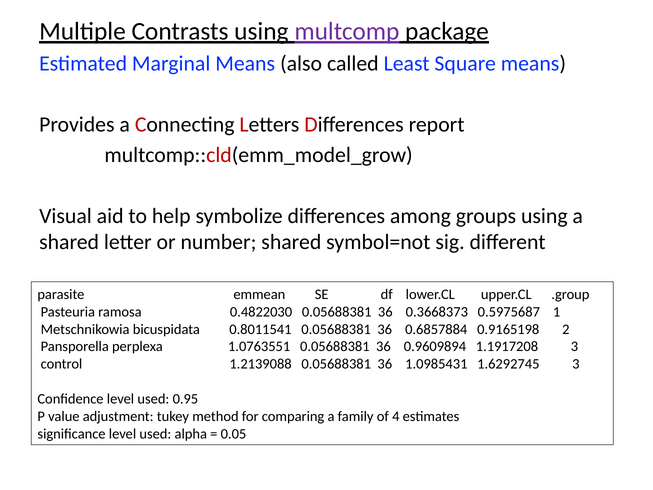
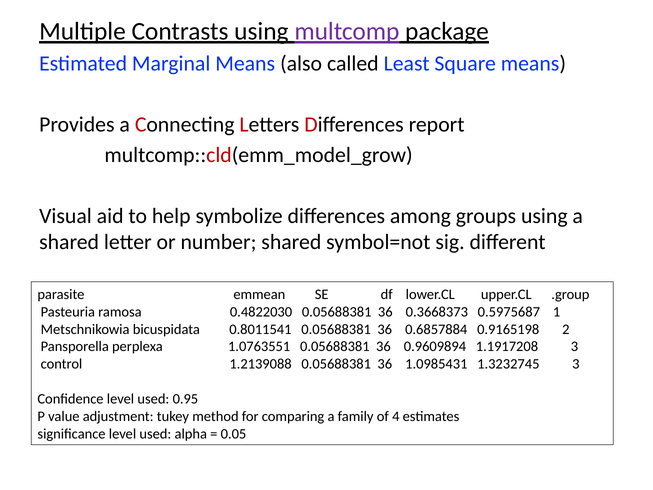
1.6292745: 1.6292745 -> 1.3232745
